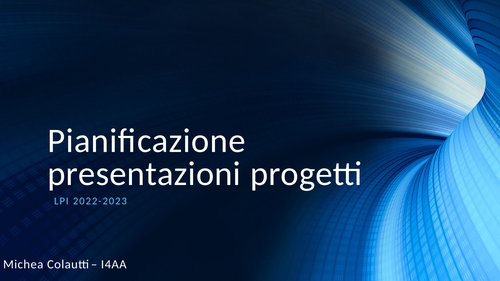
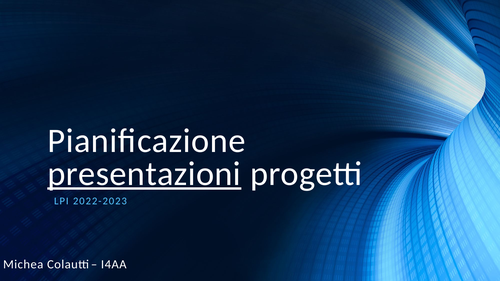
presentazioni underline: none -> present
